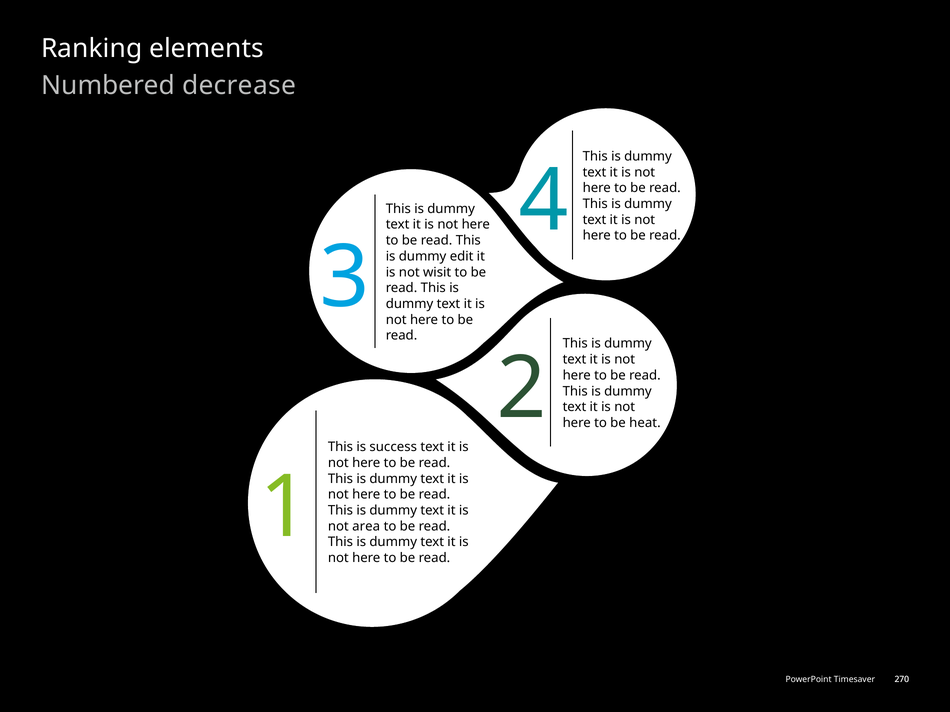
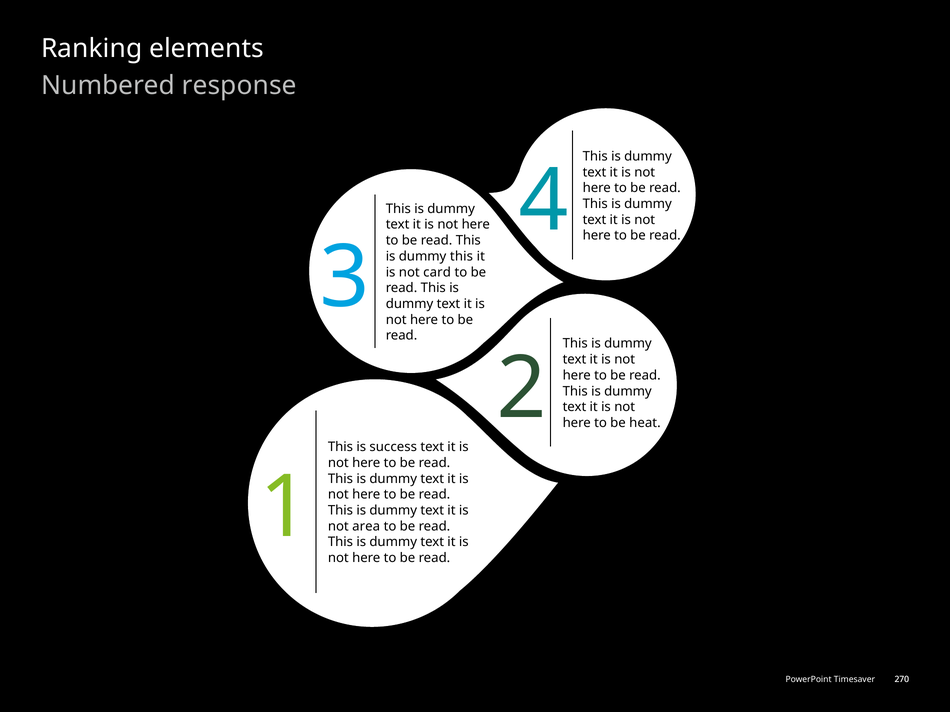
decrease: decrease -> response
dummy edit: edit -> this
wisit: wisit -> card
